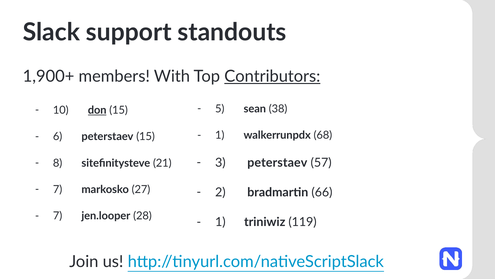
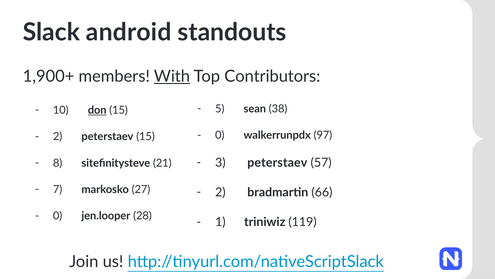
support: support -> android
With underline: none -> present
Contributors underline: present -> none
1 at (220, 135): 1 -> 0
68: 68 -> 97
6 at (58, 136): 6 -> 2
7 at (58, 216): 7 -> 0
